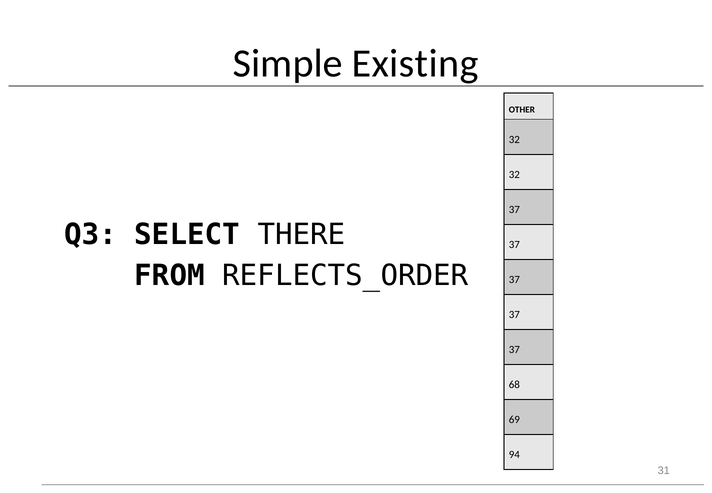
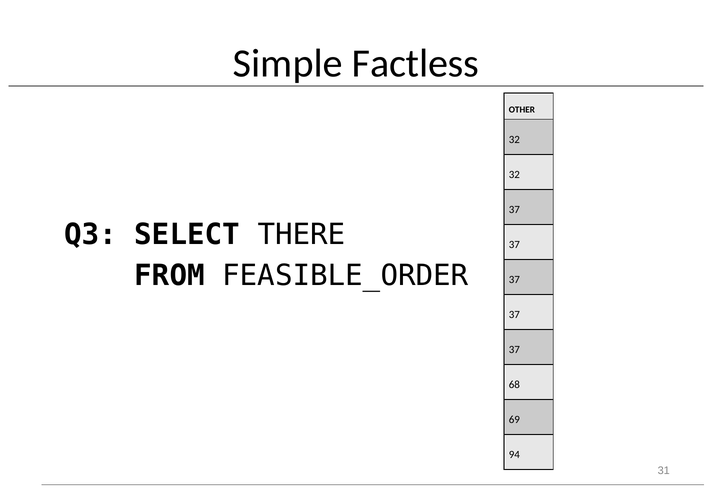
Existing: Existing -> Factless
REFLECTS_ORDER: REFLECTS_ORDER -> FEASIBLE_ORDER
